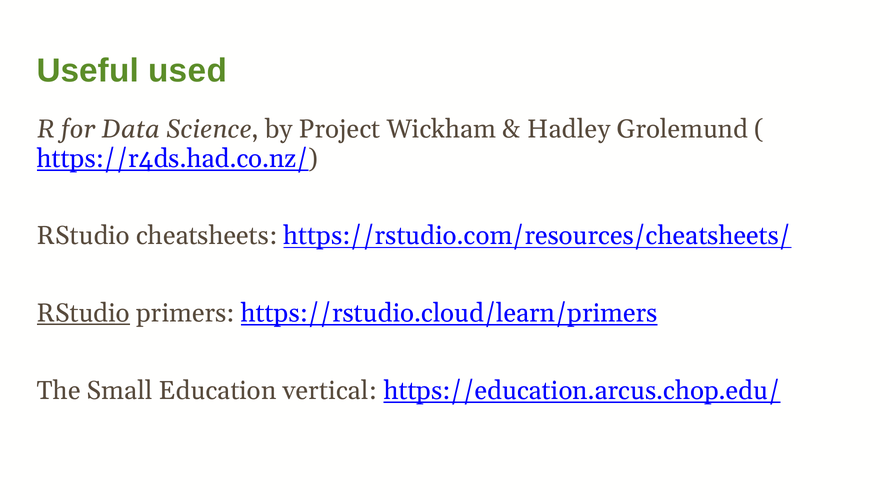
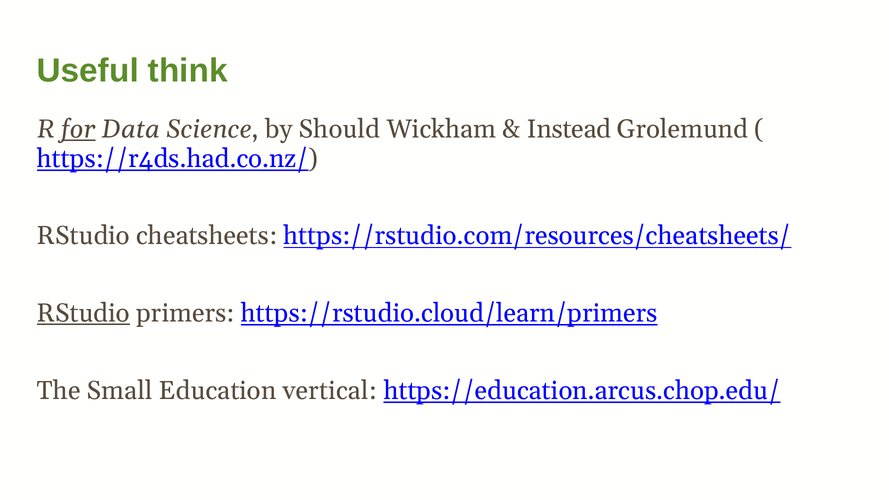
used: used -> think
for underline: none -> present
Project: Project -> Should
Hadley: Hadley -> Instead
